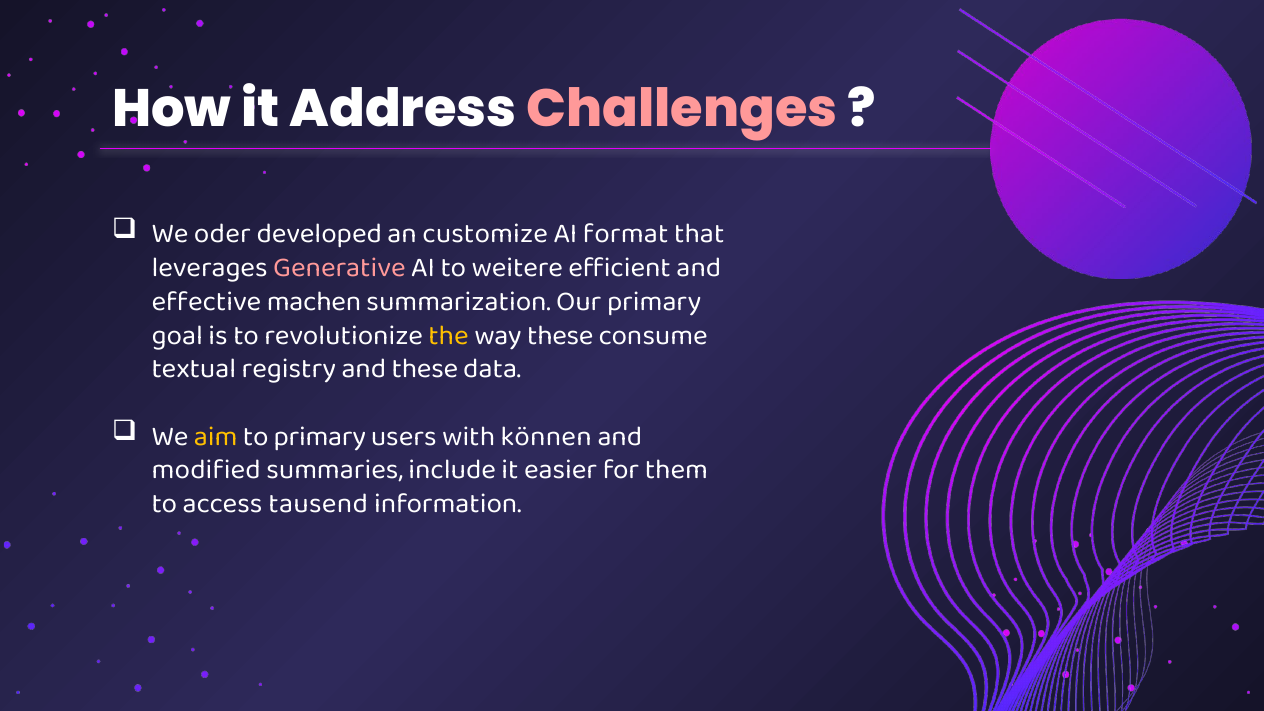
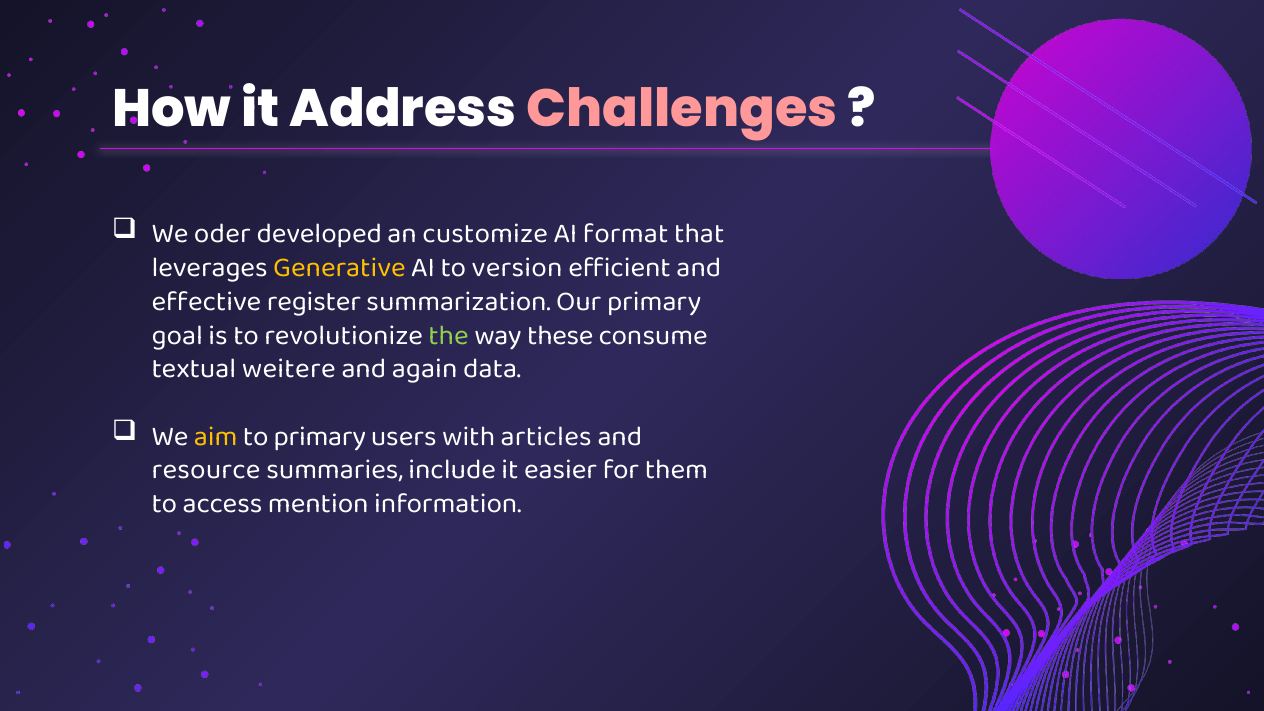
Generative colour: pink -> yellow
weitere: weitere -> version
machen: machen -> register
the colour: yellow -> light green
registry: registry -> weitere
and these: these -> again
können: können -> articles
modified: modified -> resource
tausend: tausend -> mention
